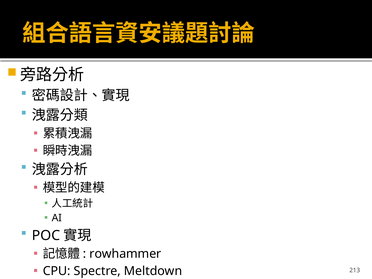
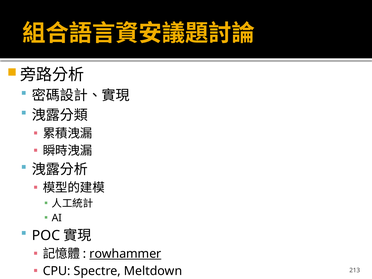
rowhammer underline: none -> present
